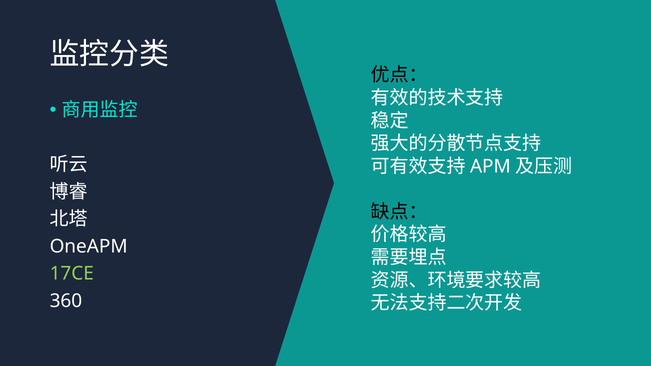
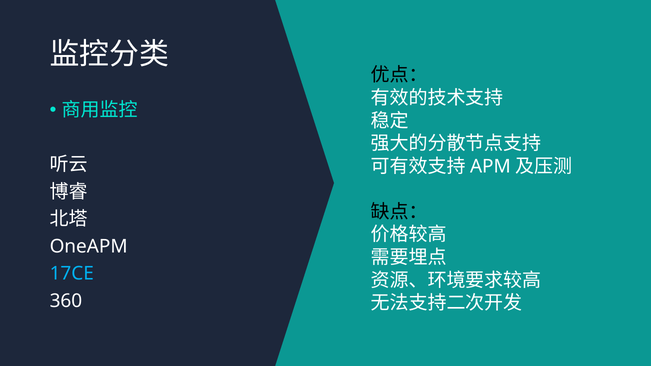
17CE colour: light green -> light blue
